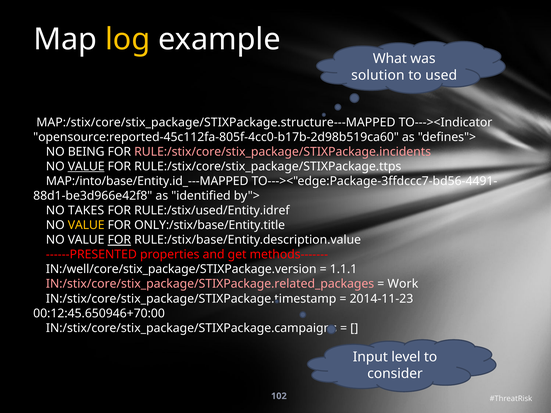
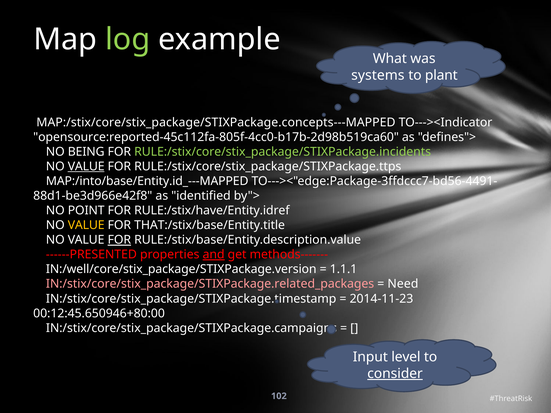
log colour: yellow -> light green
solution: solution -> systems
used: used -> plant
MAP:/stix/core/stix_package/STIXPackage.structure---MAPPED: MAP:/stix/core/stix_package/STIXPackage.structure---MAPPED -> MAP:/stix/core/stix_package/STIXPackage.concepts---MAPPED
RULE:/stix/core/stix_package/STIXPackage.incidents colour: pink -> light green
TAKES: TAKES -> POINT
RULE:/stix/used/Entity.idref: RULE:/stix/used/Entity.idref -> RULE:/stix/have/Entity.idref
ONLY:/stix/base/Entity.title: ONLY:/stix/base/Entity.title -> THAT:/stix/base/Entity.title
and underline: none -> present
Work: Work -> Need
00:12:45.650946+70:00: 00:12:45.650946+70:00 -> 00:12:45.650946+80:00
consider underline: none -> present
